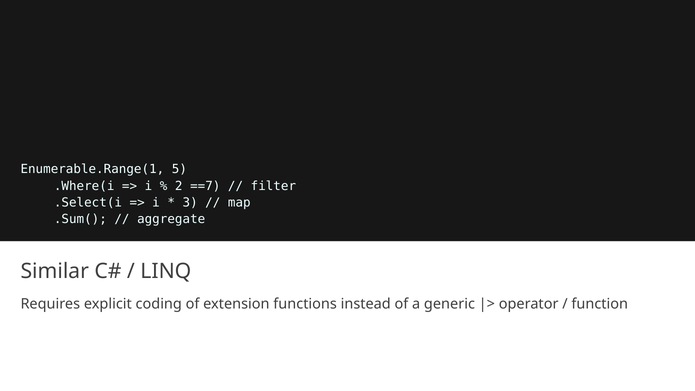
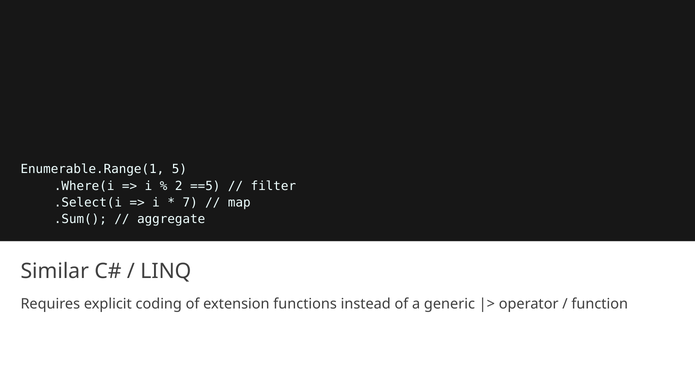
==7: ==7 -> ==5
3: 3 -> 7
